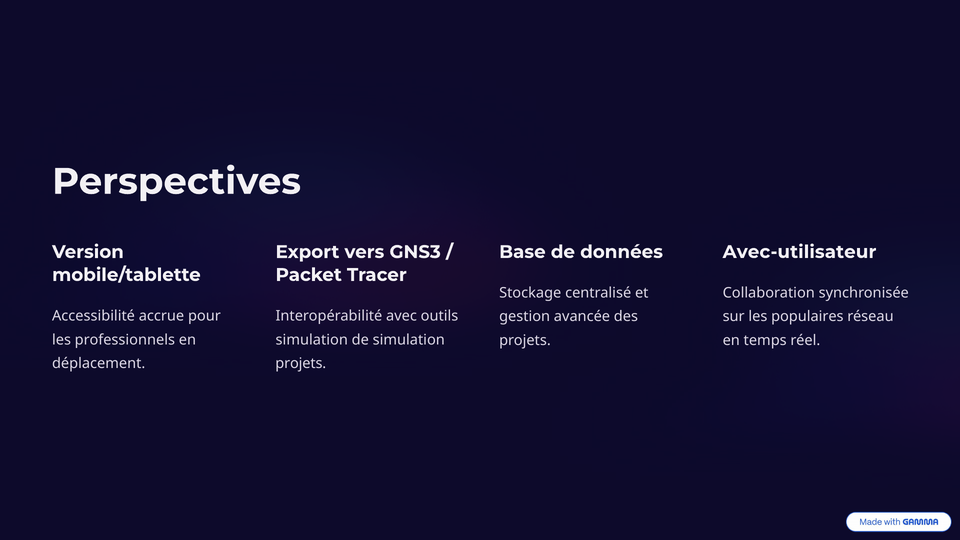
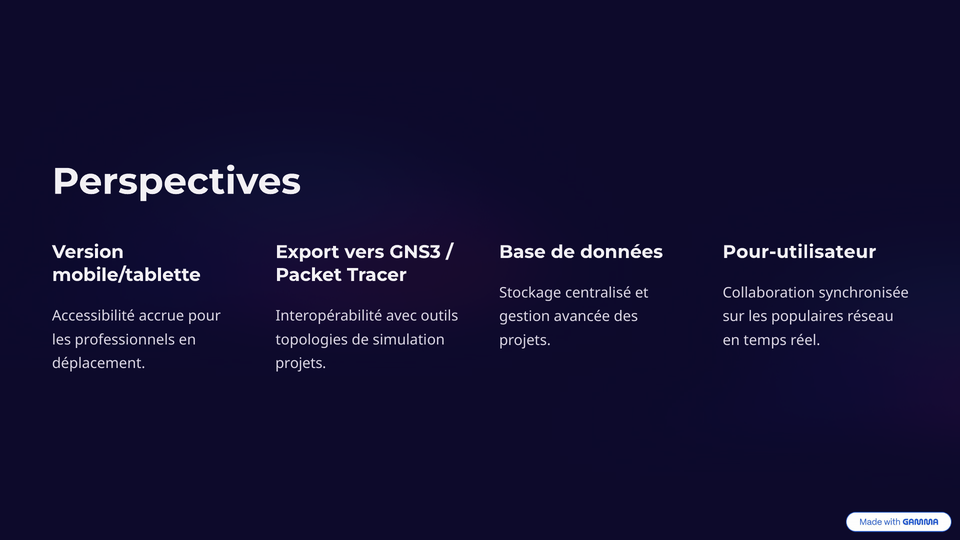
Avec-utilisateur: Avec-utilisateur -> Pour-utilisateur
simulation at (312, 340): simulation -> topologies
